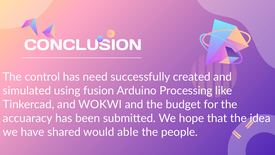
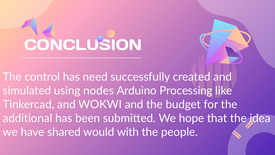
fusion: fusion -> nodes
accuaracy: accuaracy -> additional
able: able -> with
